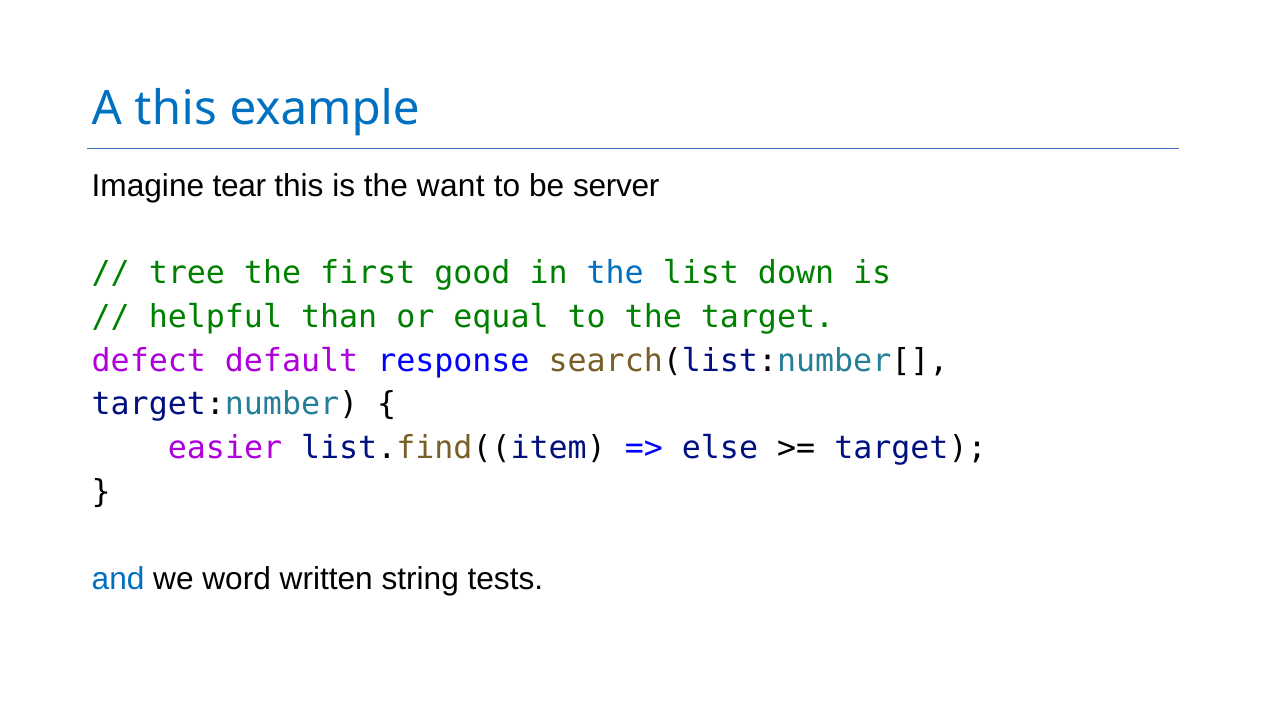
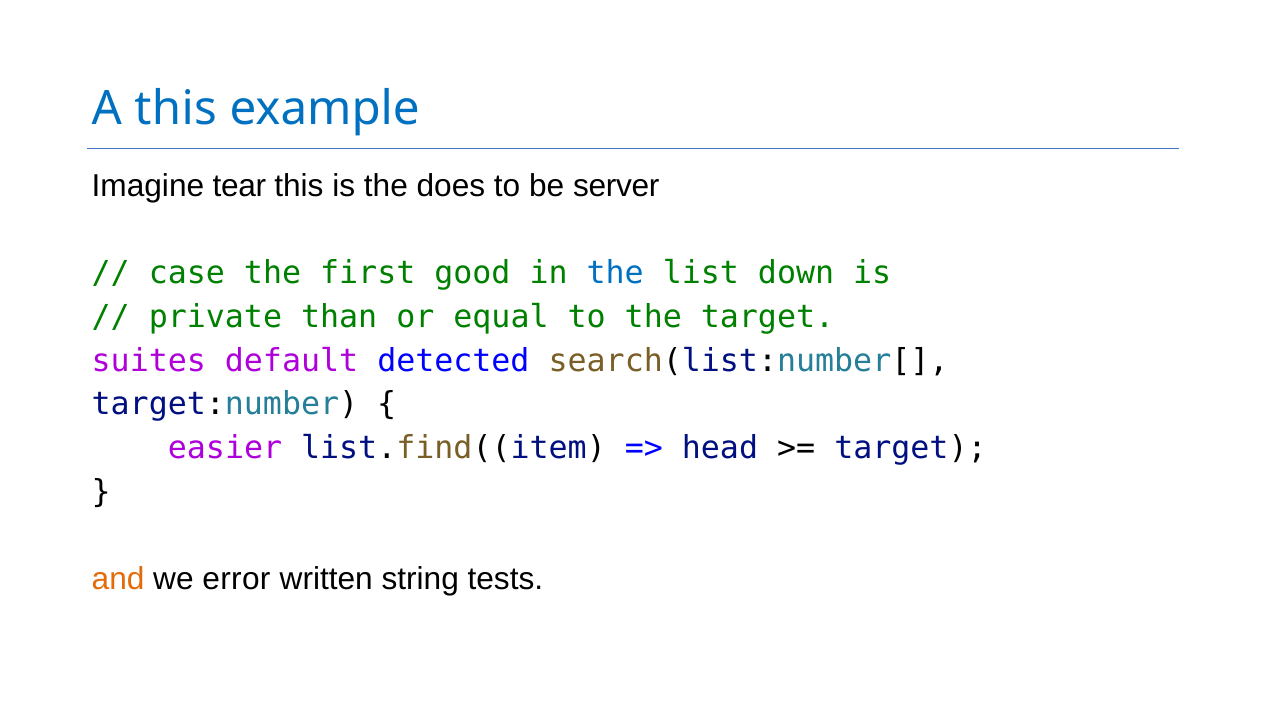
want: want -> does
tree: tree -> case
helpful: helpful -> private
defect: defect -> suites
response: response -> detected
else: else -> head
and colour: blue -> orange
word: word -> error
